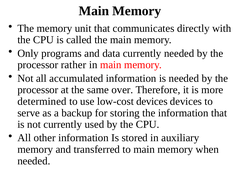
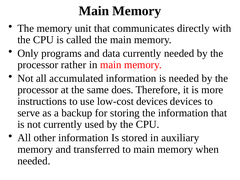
over: over -> does
determined: determined -> instructions
